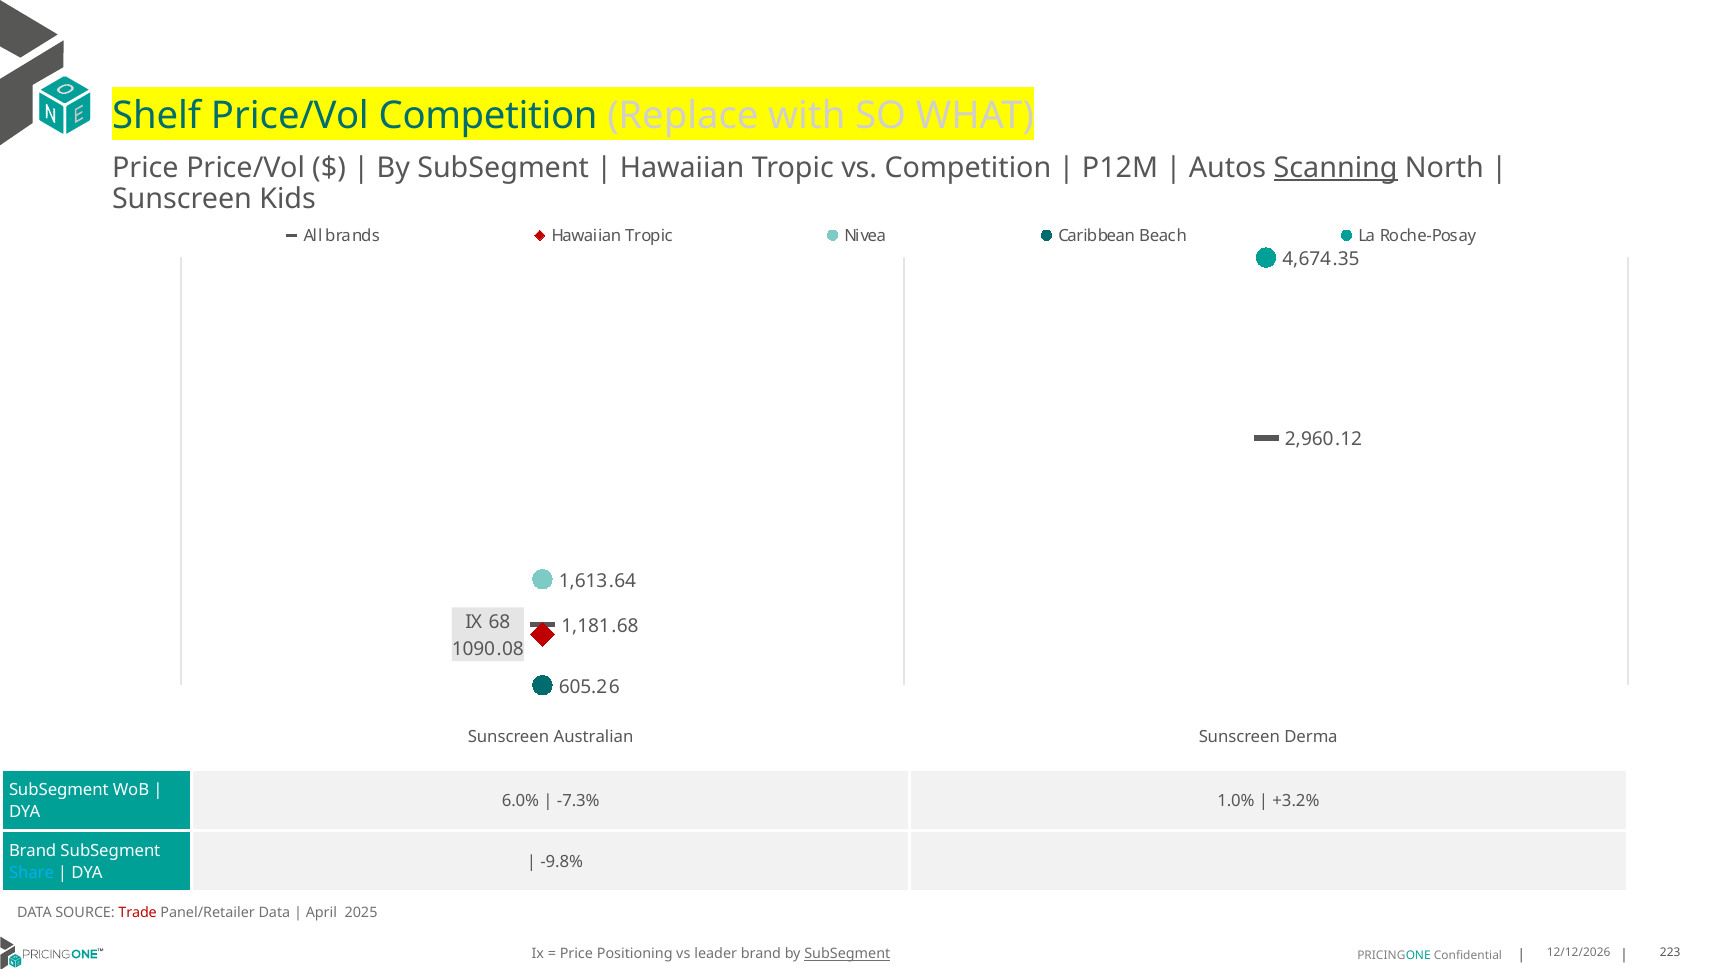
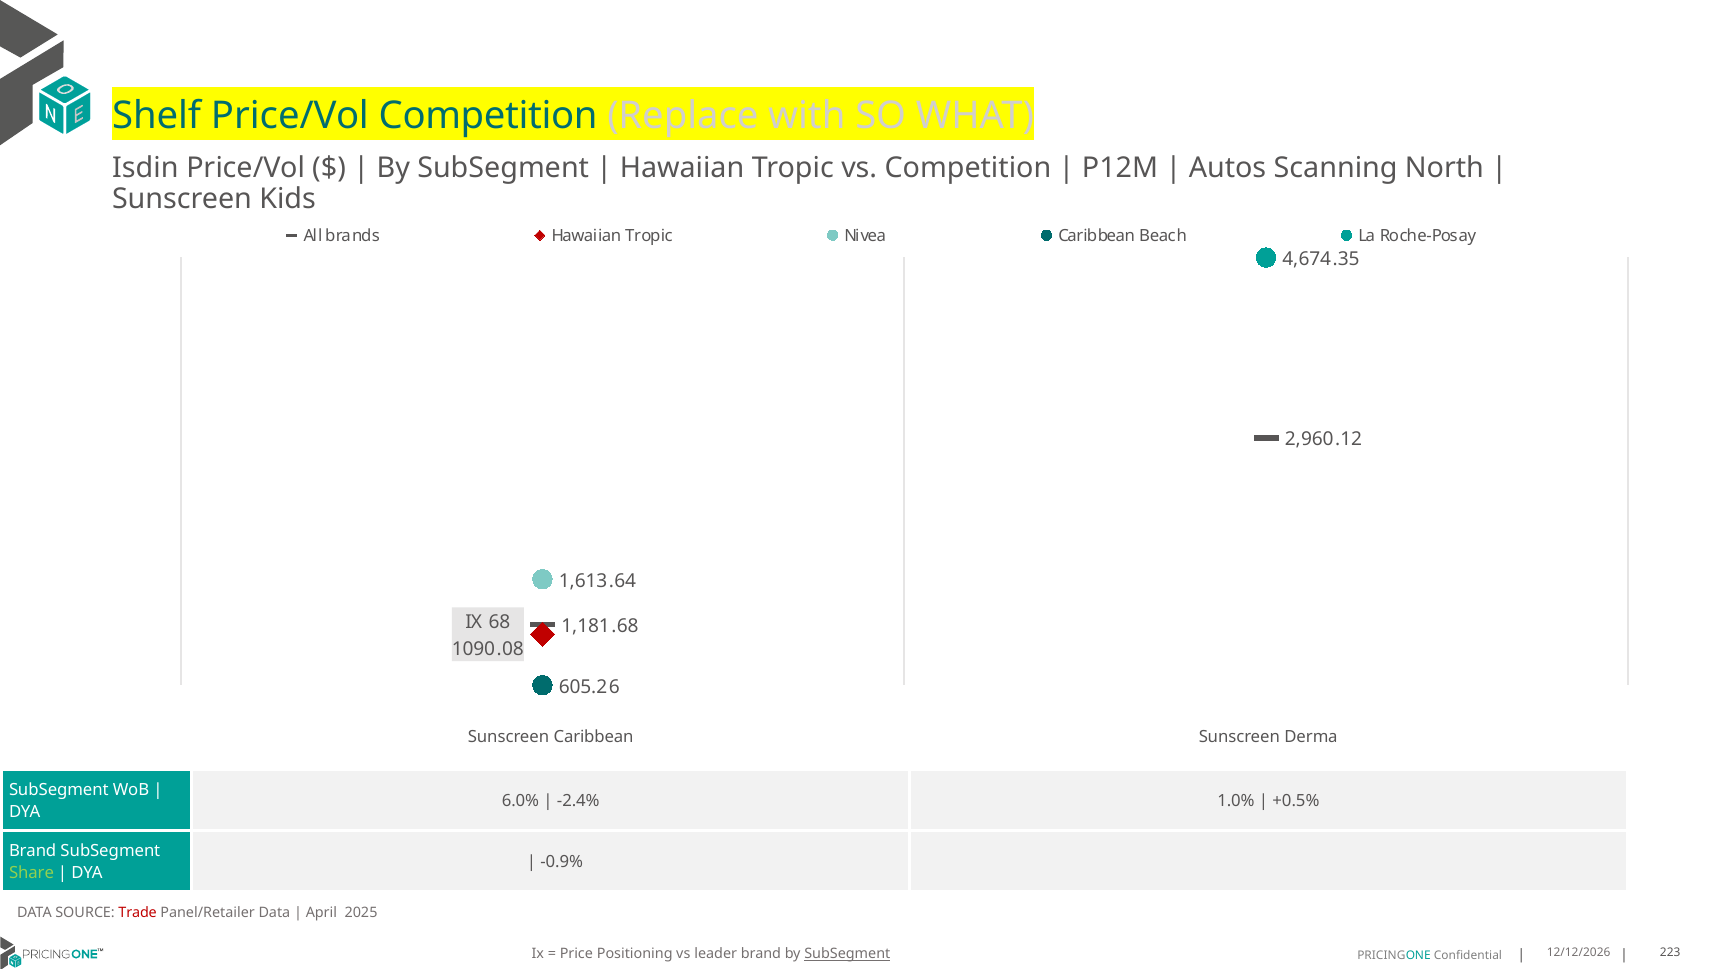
Price at (145, 168): Price -> Isdin
Scanning underline: present -> none
Sunscreen Australian: Australian -> Caribbean
-7.3%: -7.3% -> -2.4%
+3.2%: +3.2% -> +0.5%
-9.8%: -9.8% -> -0.9%
Share colour: light blue -> light green
